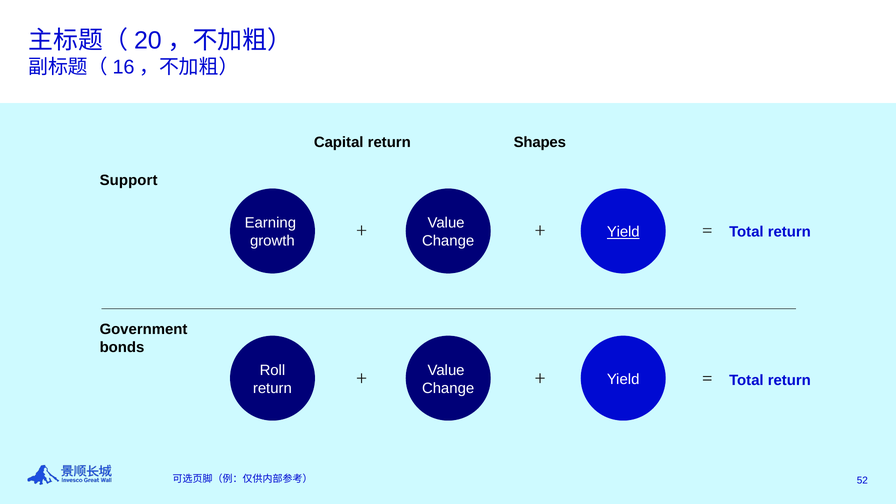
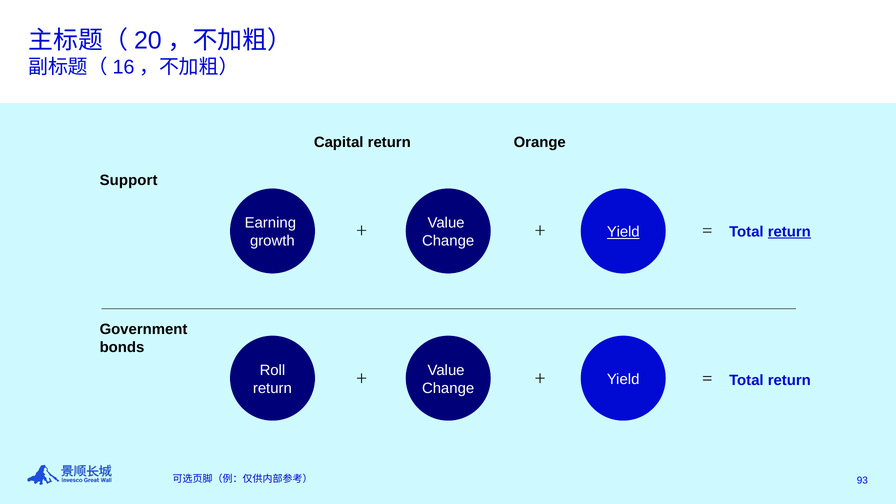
Shapes: Shapes -> Orange
return at (789, 232) underline: none -> present
52: 52 -> 93
